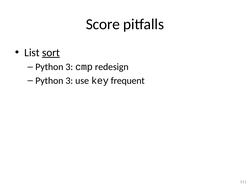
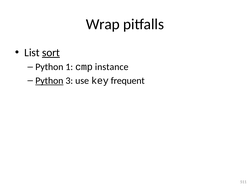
Score: Score -> Wrap
3 at (69, 67): 3 -> 1
redesign: redesign -> instance
Python at (49, 80) underline: none -> present
